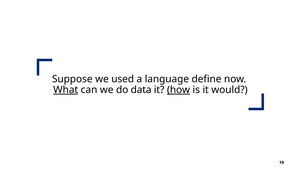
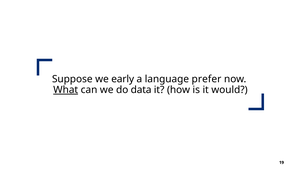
used: used -> early
define: define -> prefer
how underline: present -> none
